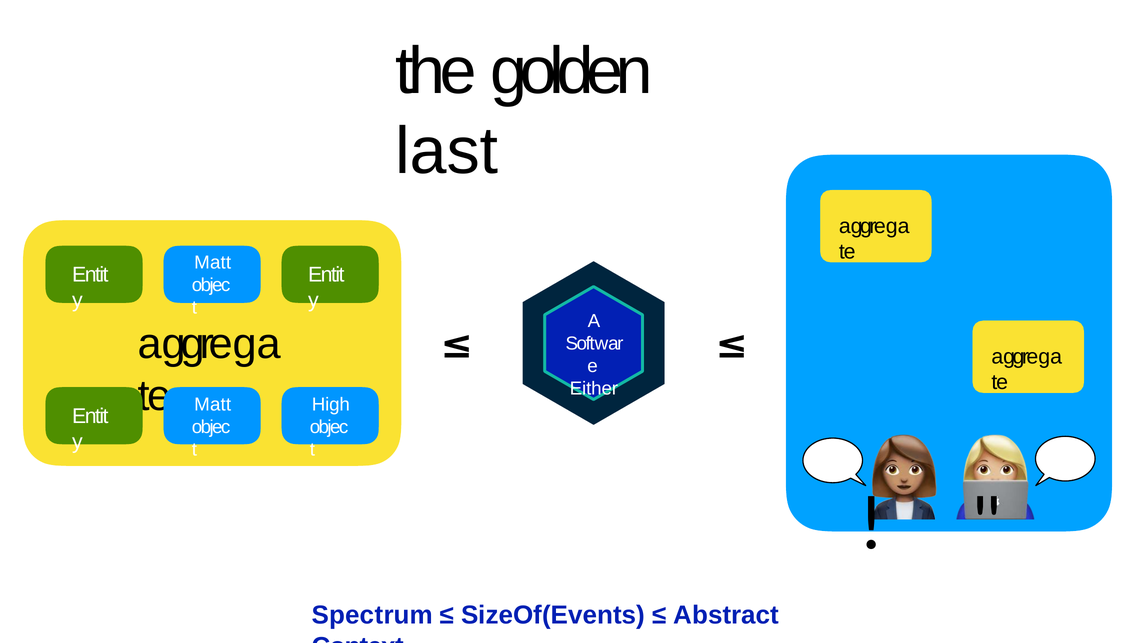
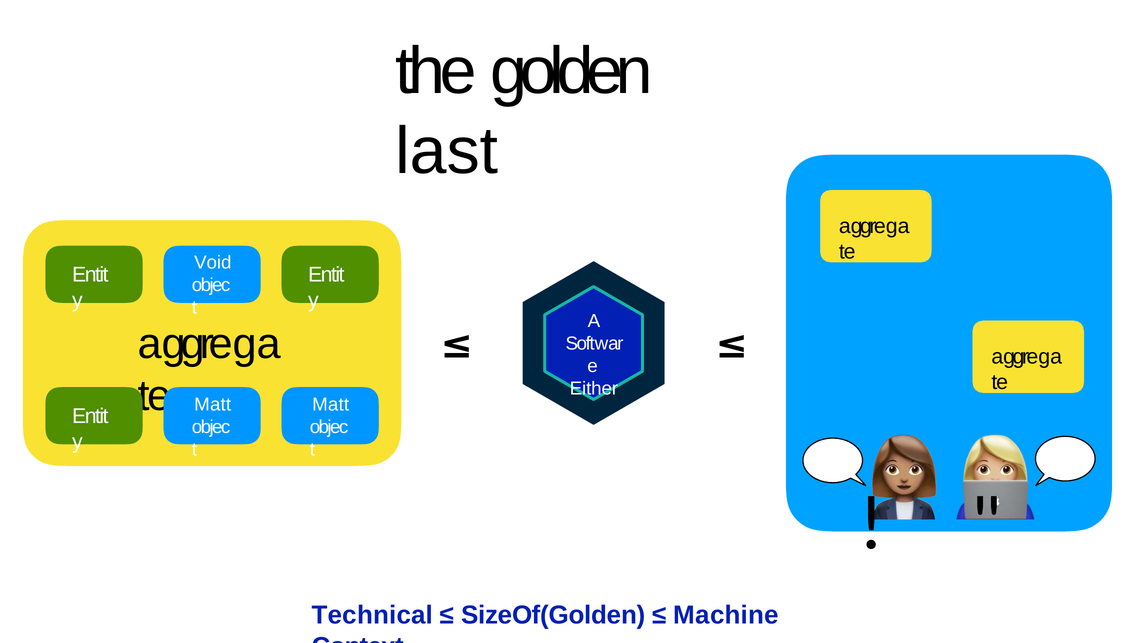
Matt at (213, 263): Matt -> Void
High at (331, 405): High -> Matt
Spectrum: Spectrum -> Technical
SizeOf(Events: SizeOf(Events -> SizeOf(Golden
Abstract: Abstract -> Machine
